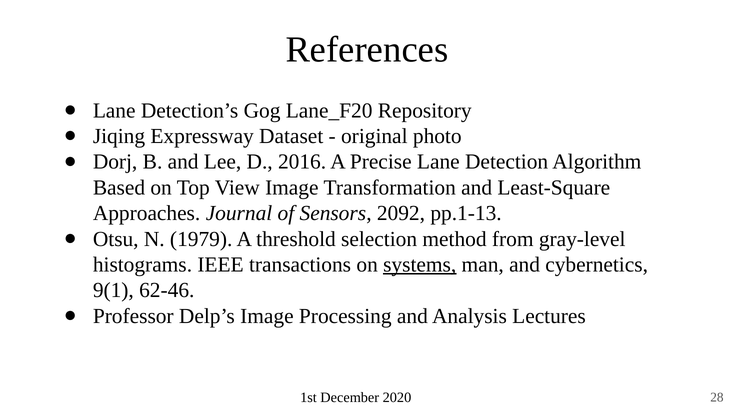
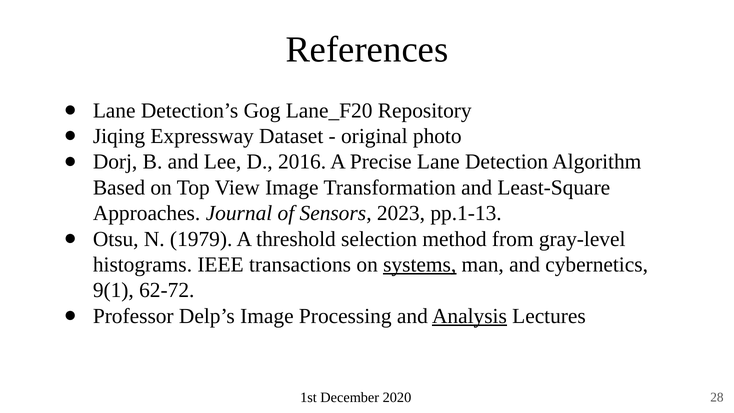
2092: 2092 -> 2023
62-46: 62-46 -> 62-72
Analysis underline: none -> present
